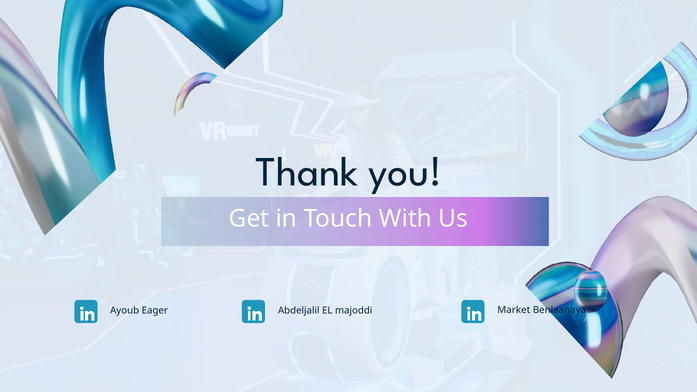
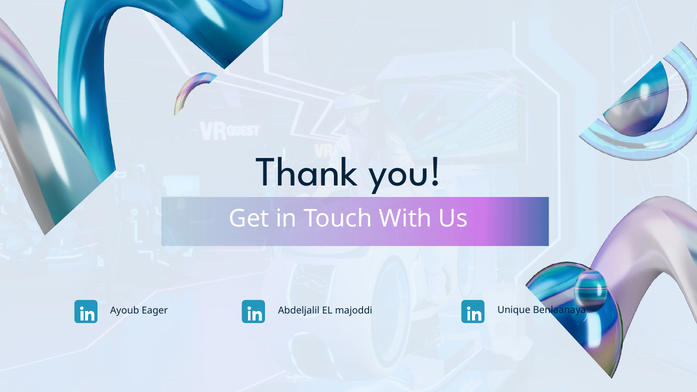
Market: Market -> Unique
